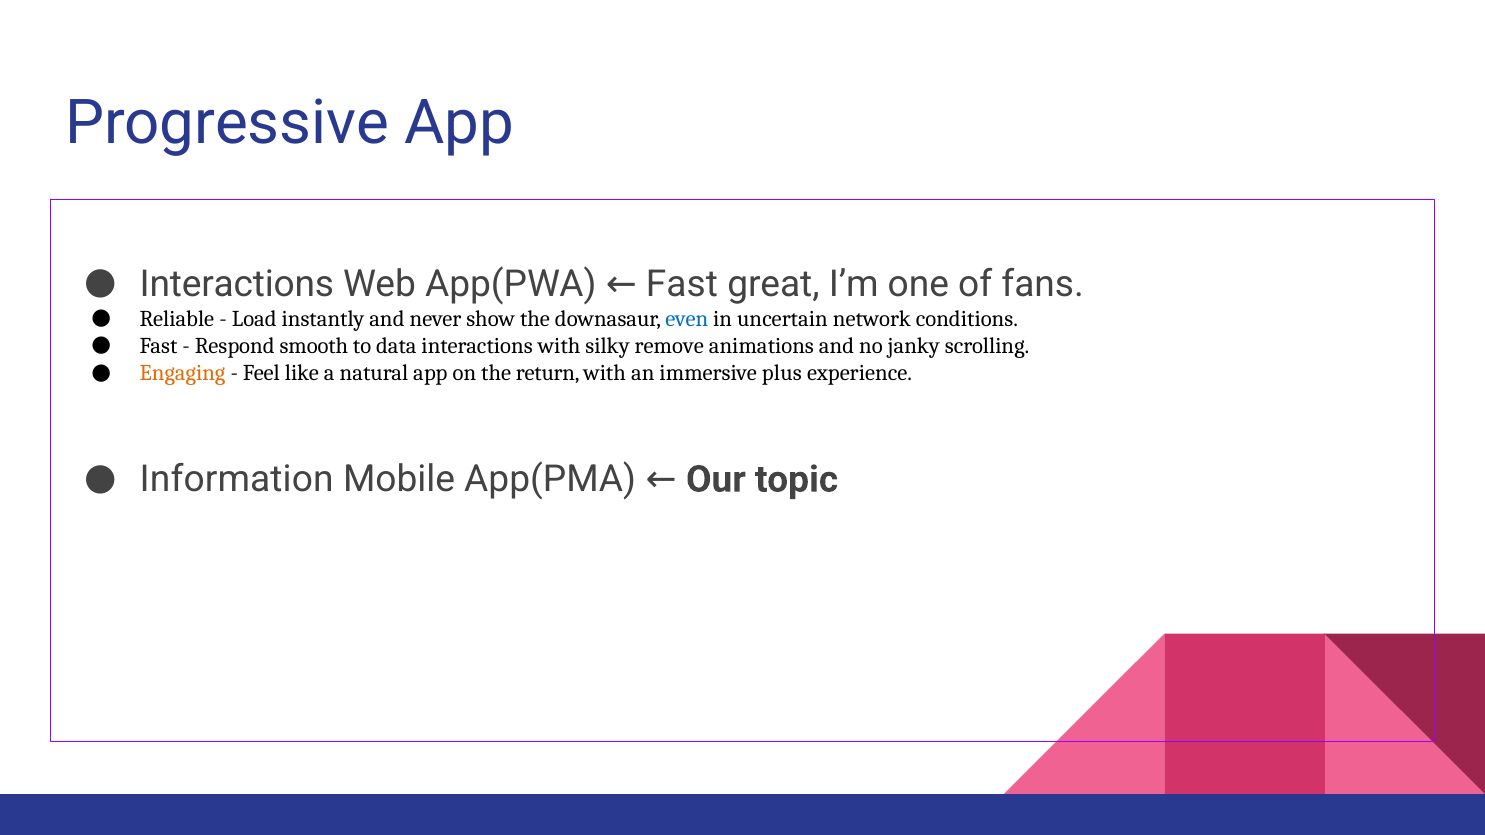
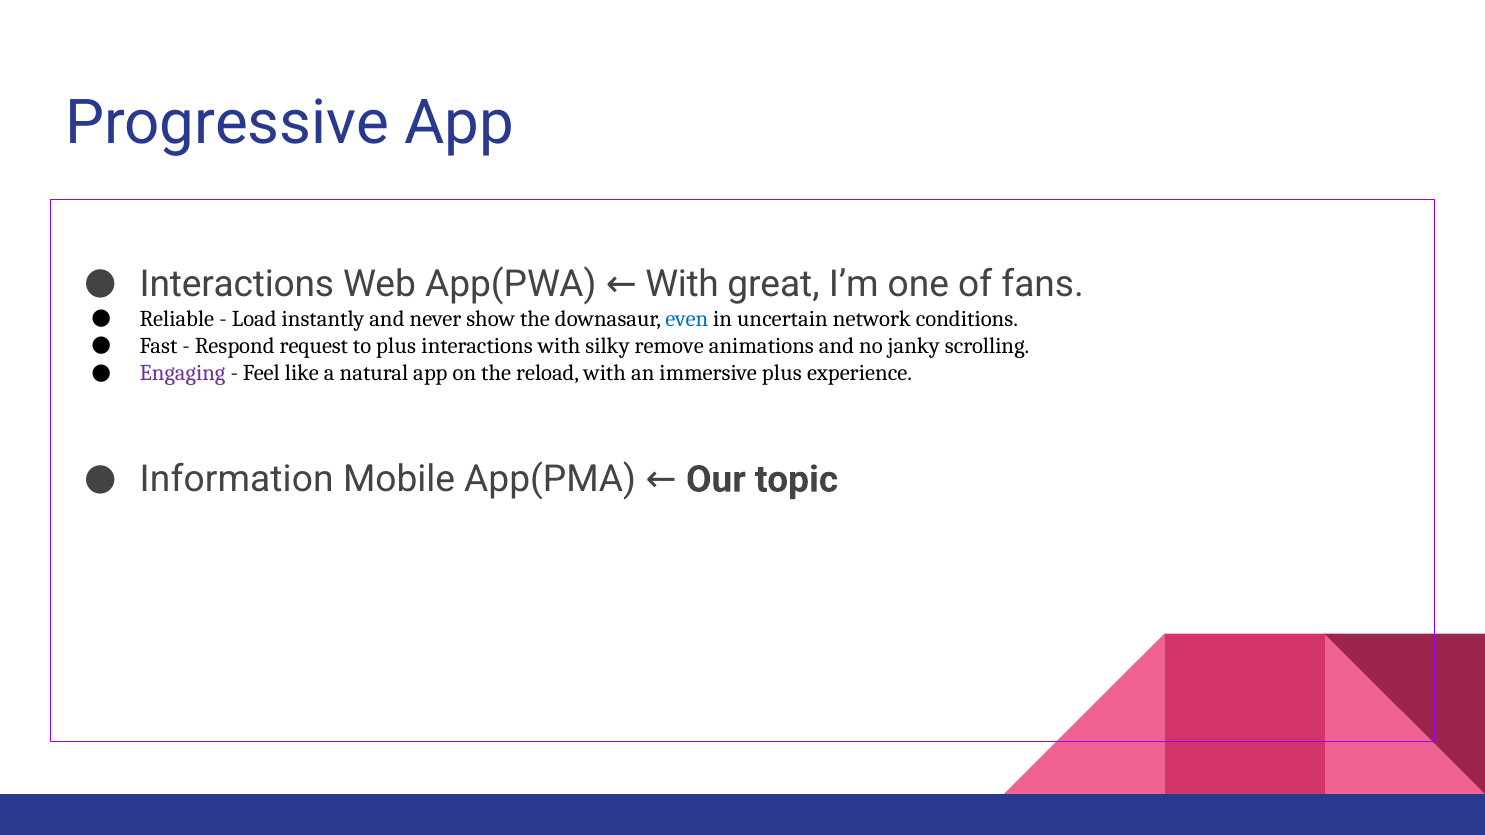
App(PWA Fast: Fast -> With
smooth: smooth -> request
to data: data -> plus
Engaging colour: orange -> purple
return: return -> reload
